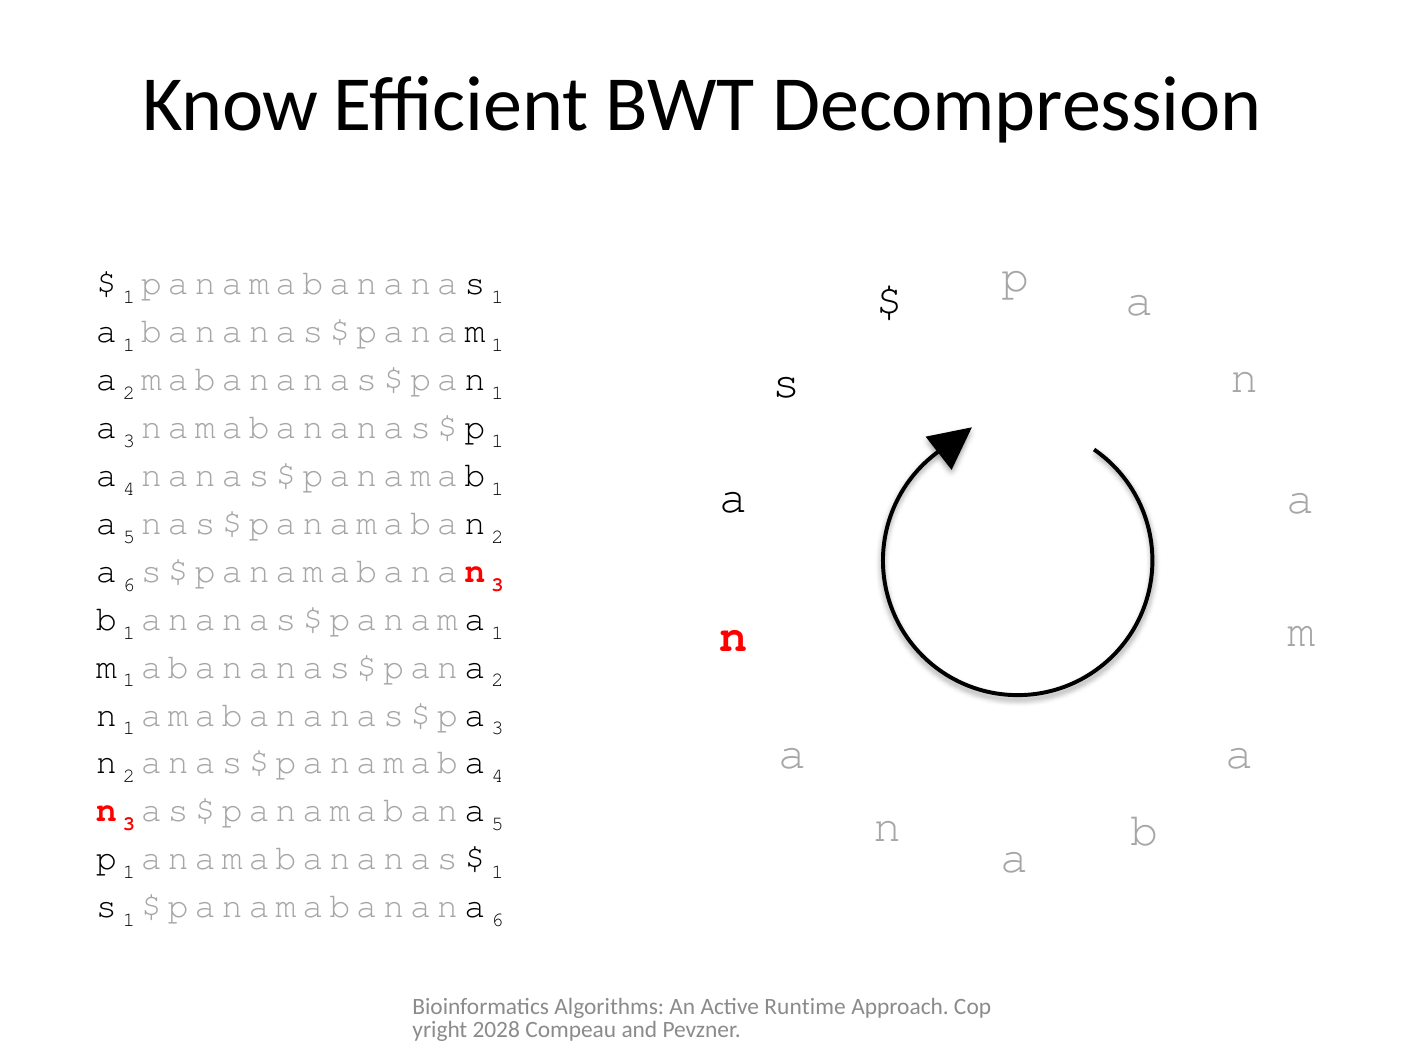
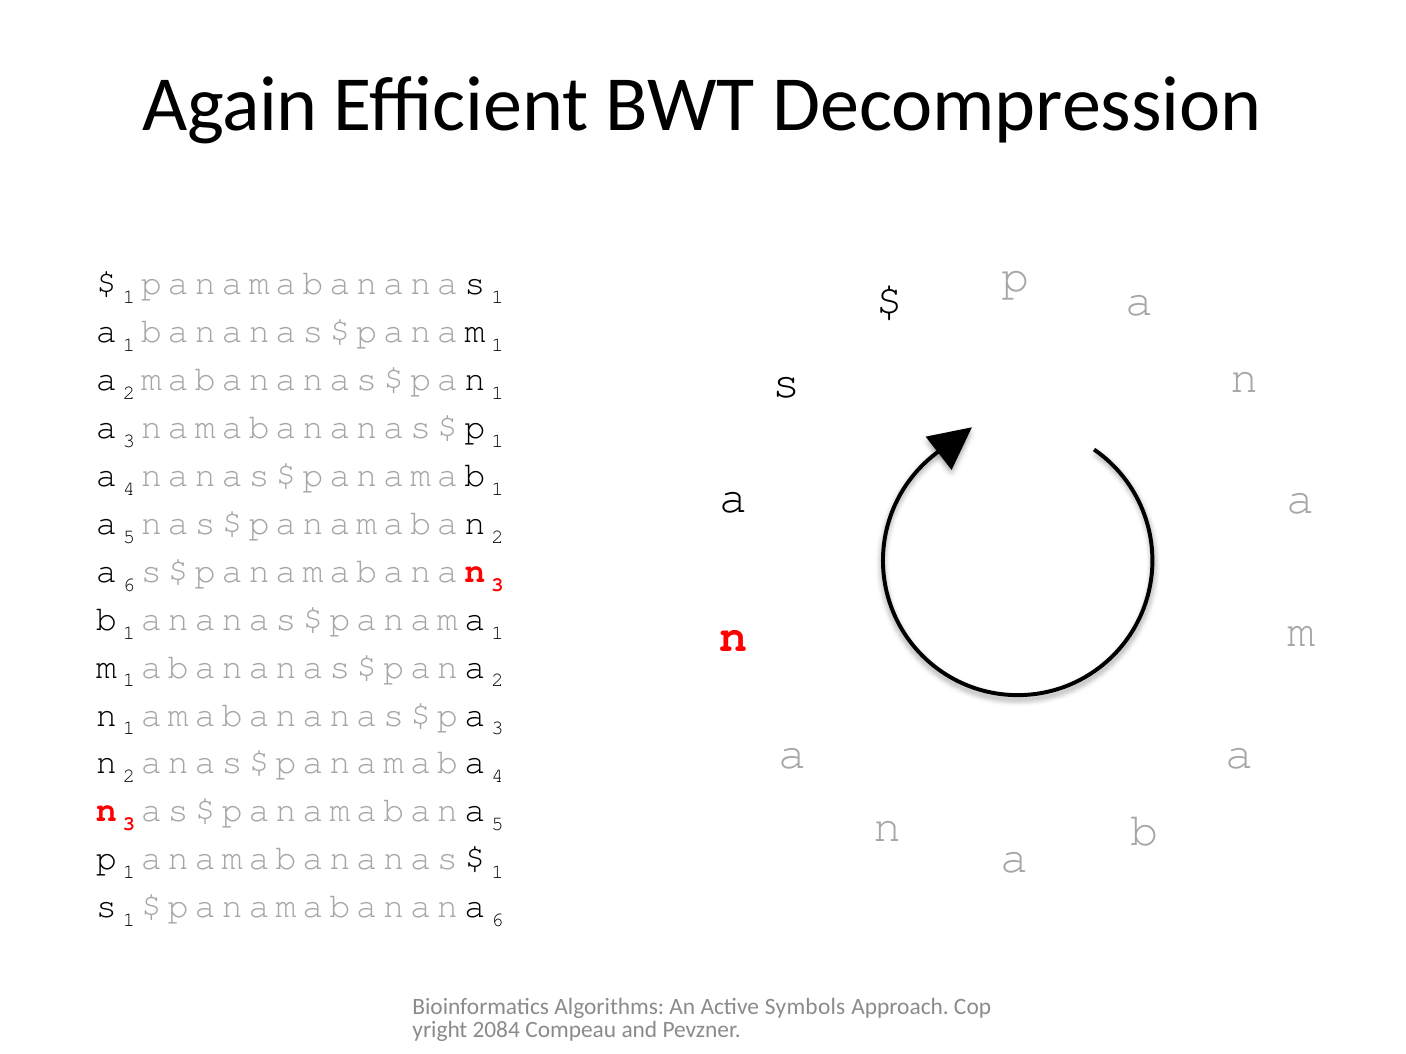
Know: Know -> Again
Runtime: Runtime -> Symbols
2028: 2028 -> 2084
